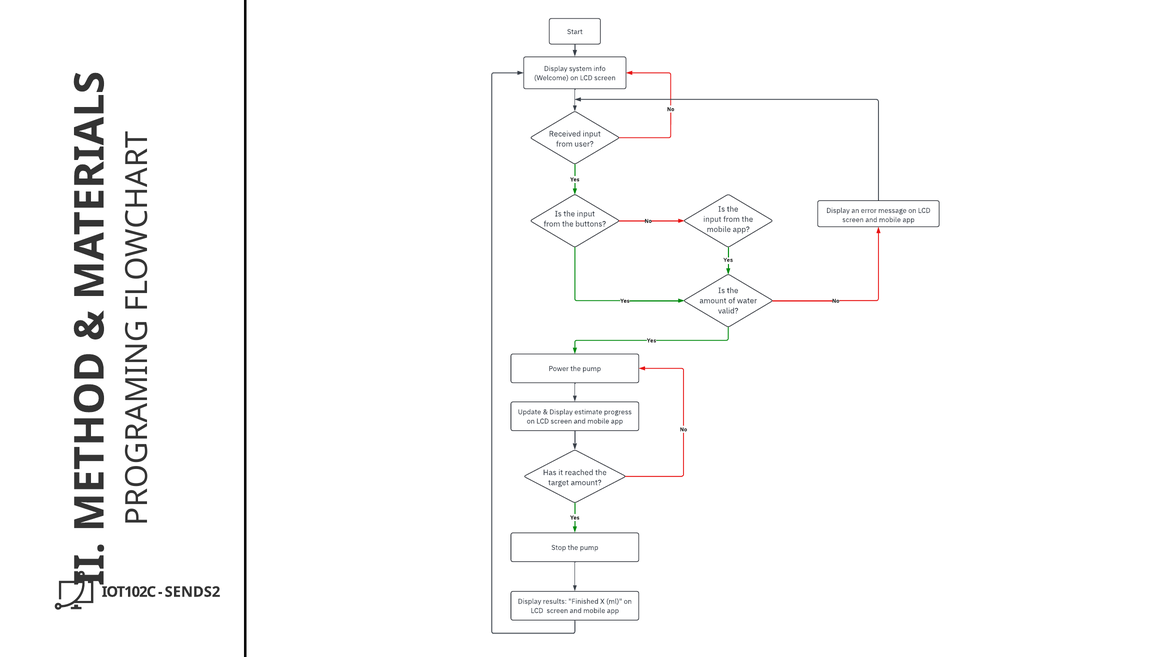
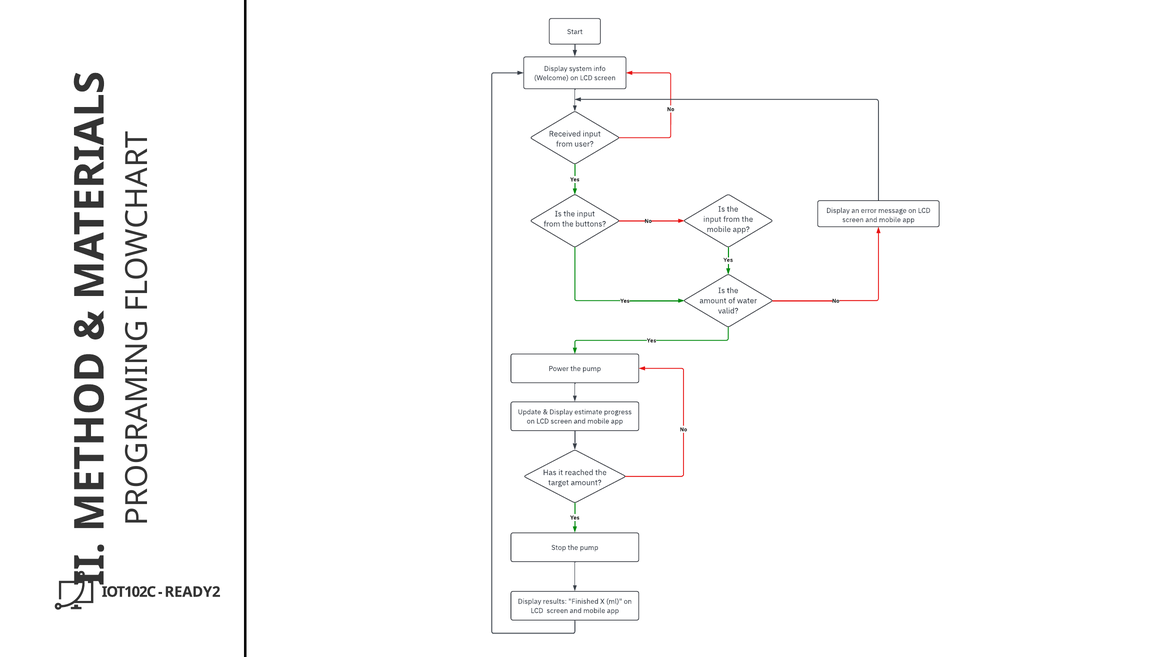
SENDS2: SENDS2 -> READY2
